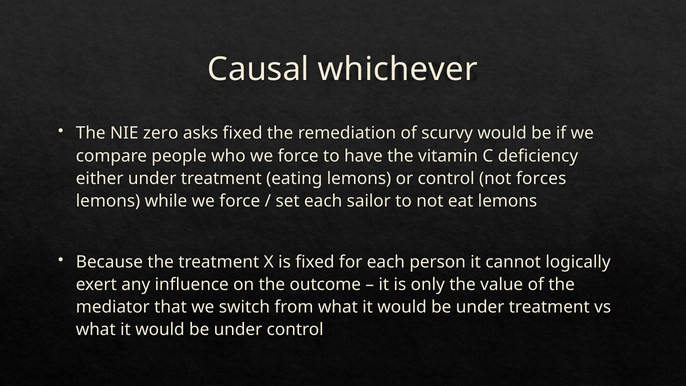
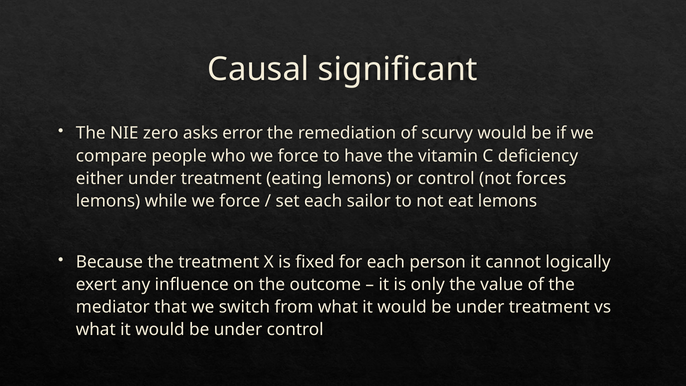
whichever: whichever -> significant
asks fixed: fixed -> error
